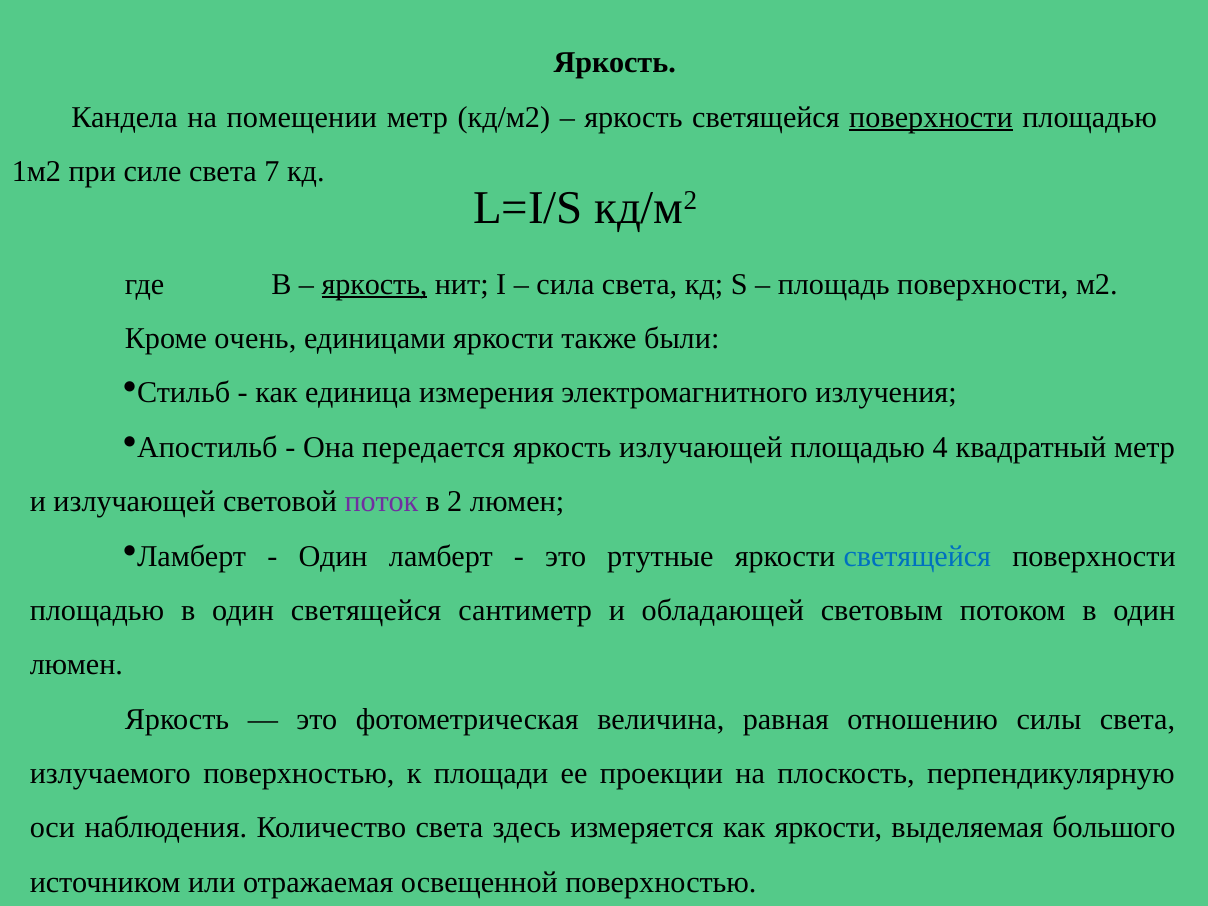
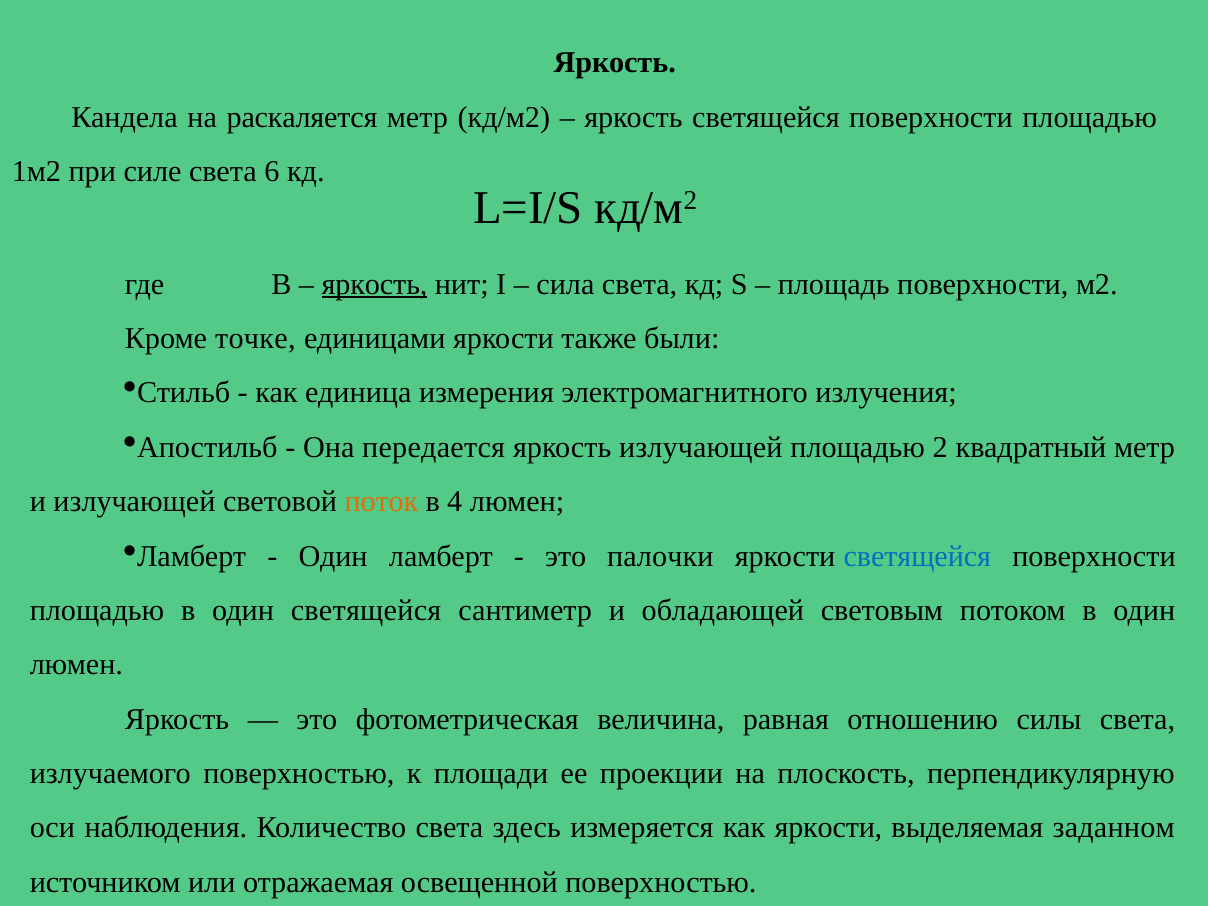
помещении: помещении -> раскаляется
поверхности at (931, 117) underline: present -> none
7: 7 -> 6
очень: очень -> точке
4: 4 -> 2
поток colour: purple -> orange
2: 2 -> 4
ртутные: ртутные -> палочки
большого: большого -> заданном
